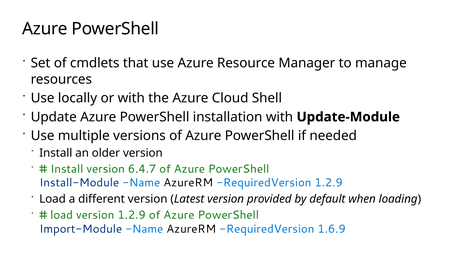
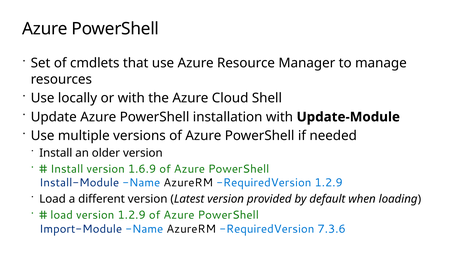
6.4.7: 6.4.7 -> 1.6.9
1.6.9: 1.6.9 -> 7.3.6
